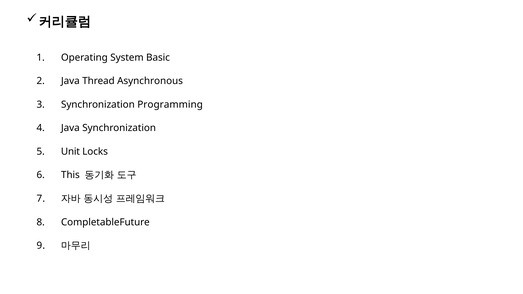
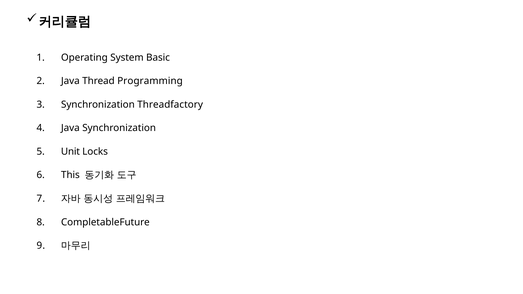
Asynchronous: Asynchronous -> Programming
Programming: Programming -> Threadfactory
